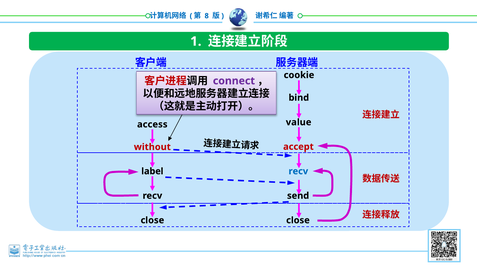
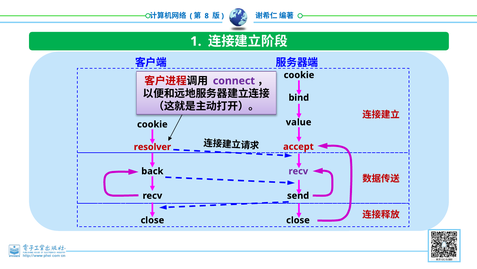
access at (152, 124): access -> cookie
without: without -> resolver
label: label -> back
recv at (298, 171) colour: blue -> purple
